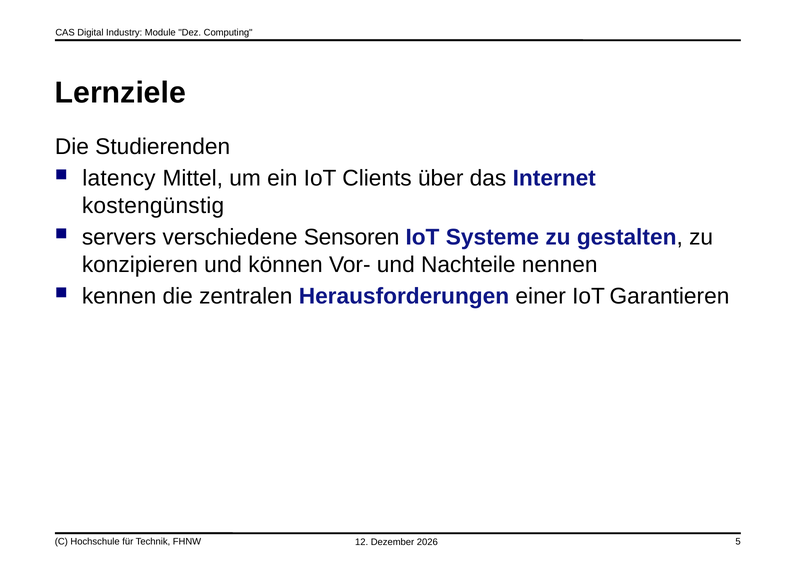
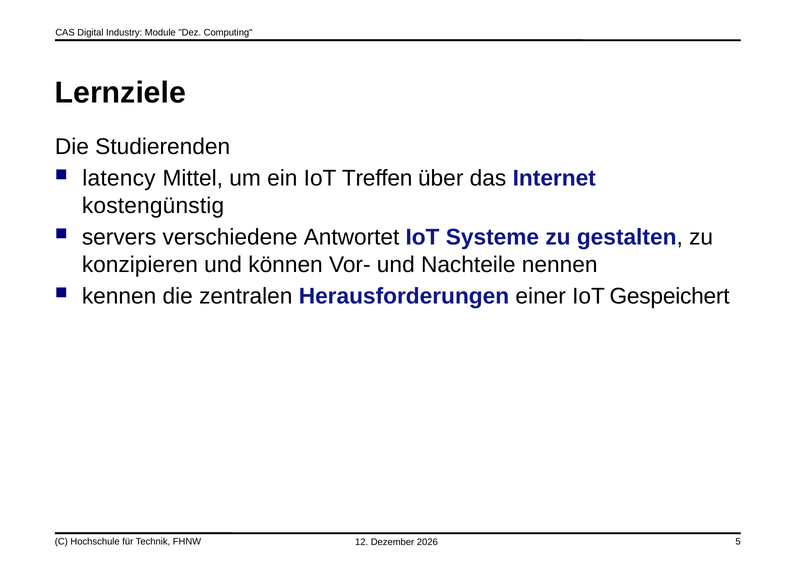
Clients: Clients -> Treffen
Sensoren: Sensoren -> Antwortet
Garantieren: Garantieren -> Gespeichert
